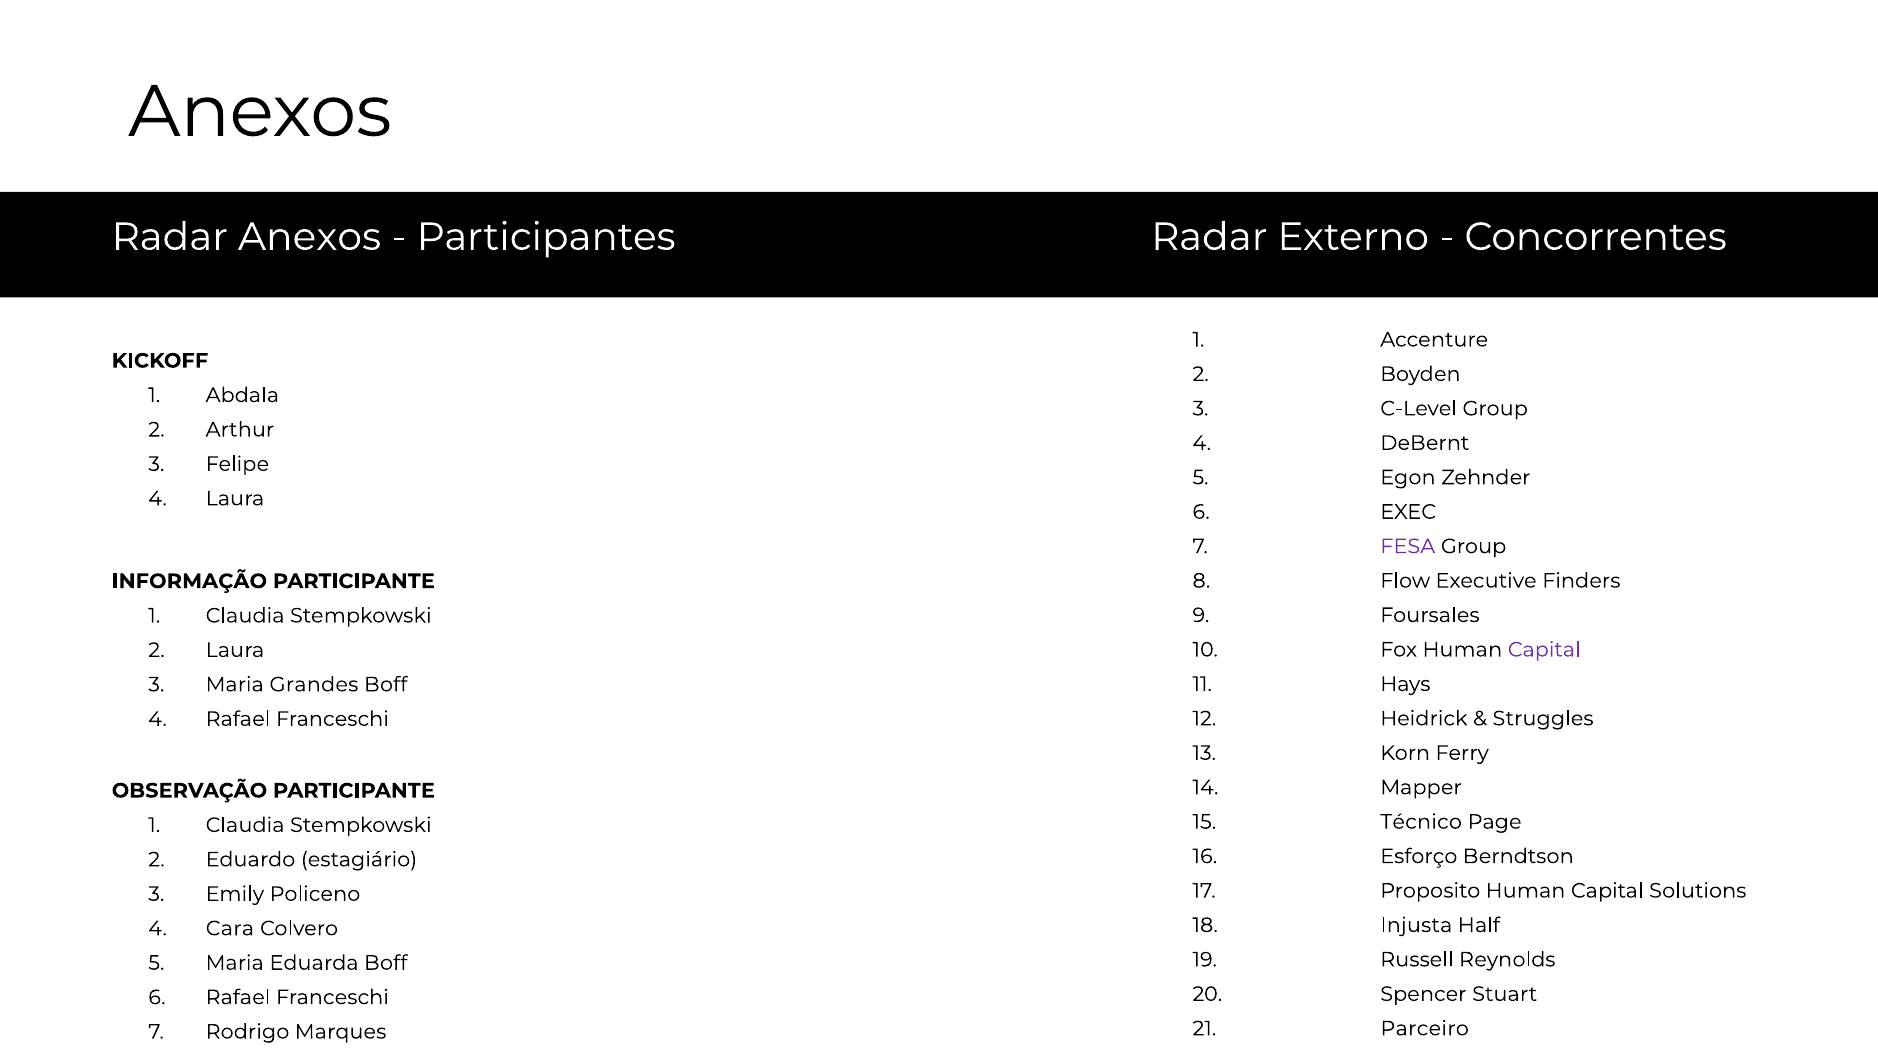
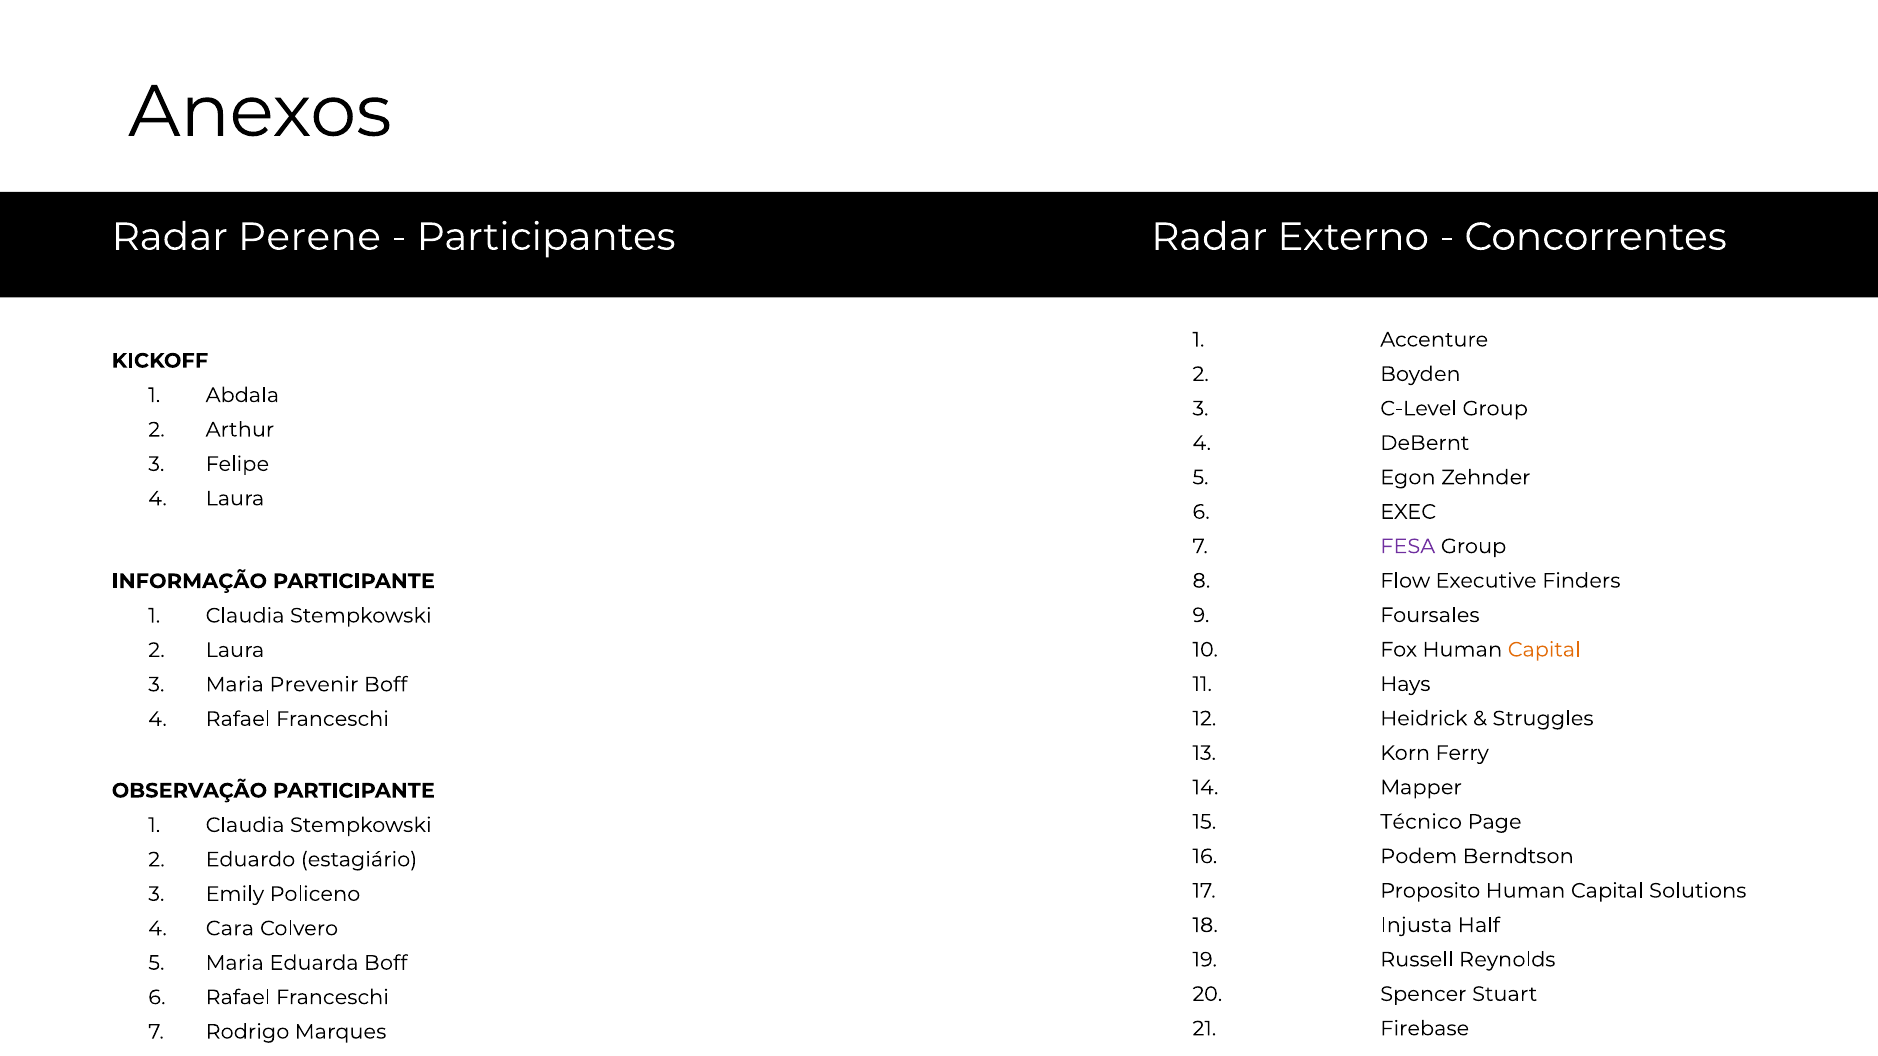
Radar Anexos: Anexos -> Perene
Capital at (1544, 650) colour: purple -> orange
Grandes: Grandes -> Prevenir
Esforço: Esforço -> Podem
Parceiro: Parceiro -> Firebase
